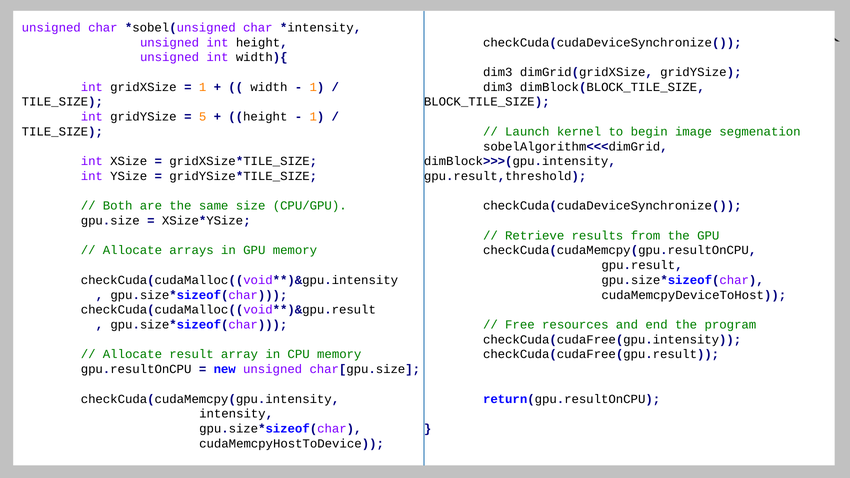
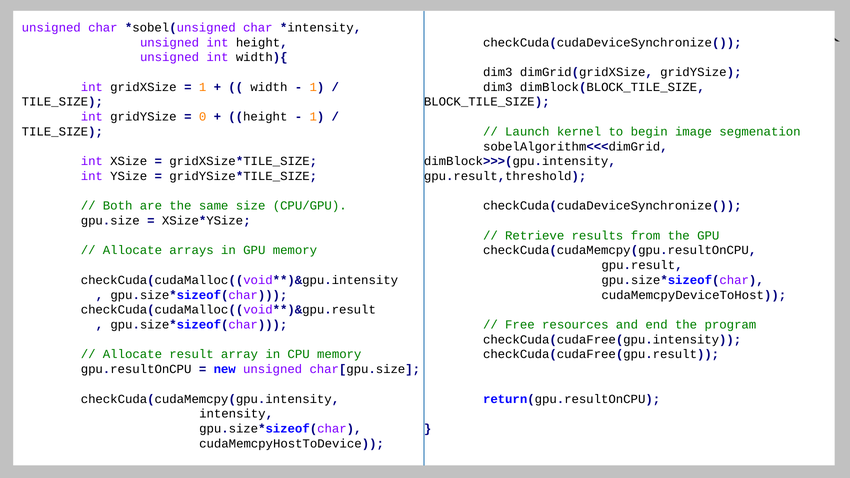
5: 5 -> 0
